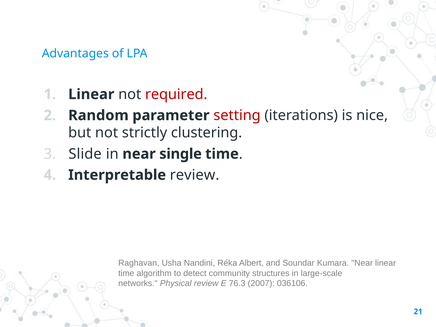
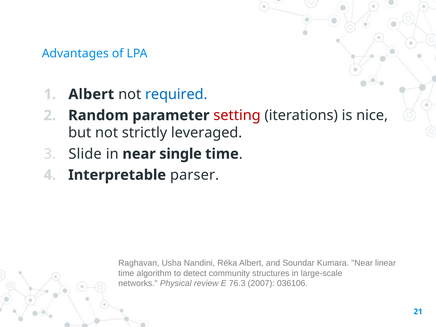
Linear at (91, 94): Linear -> Albert
required colour: red -> blue
clustering: clustering -> leveraged
Interpretable review: review -> parser
